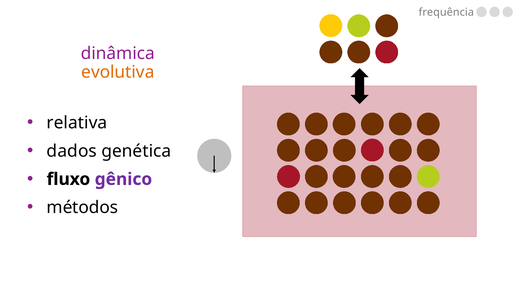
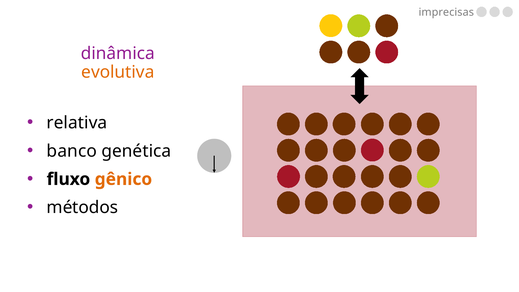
frequência: frequência -> imprecisas
dados: dados -> banco
gênico colour: purple -> orange
